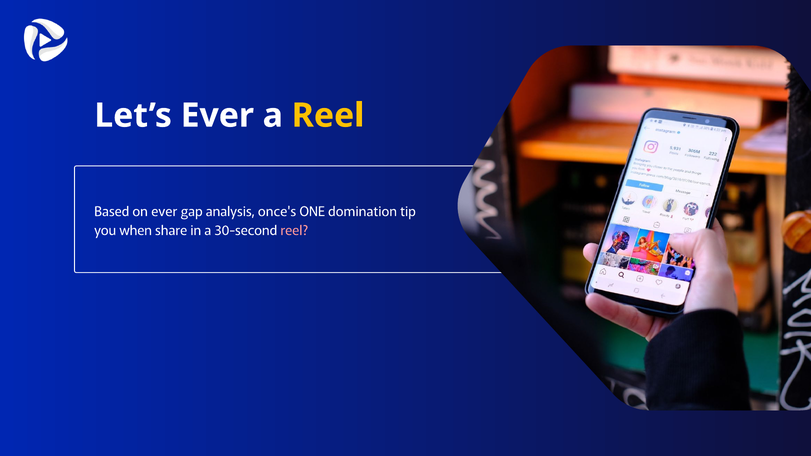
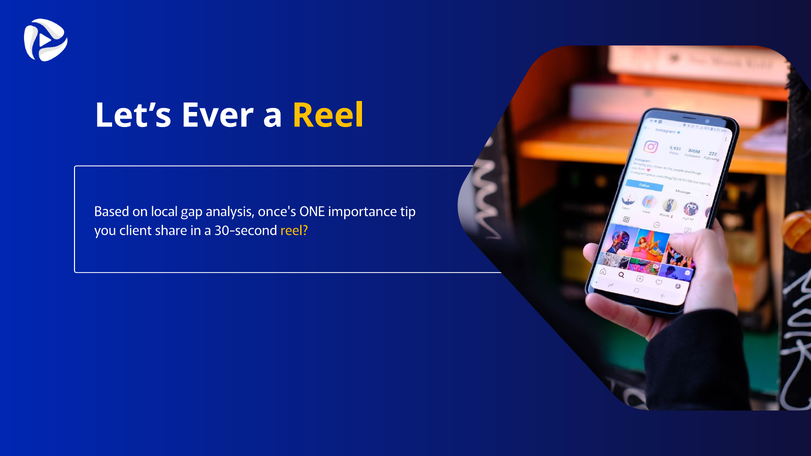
on ever: ever -> local
domination: domination -> importance
when: when -> client
reel at (294, 231) colour: pink -> yellow
